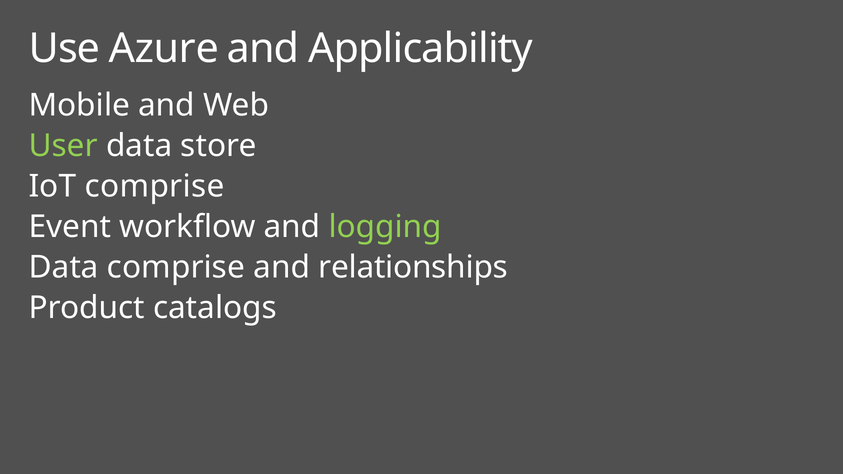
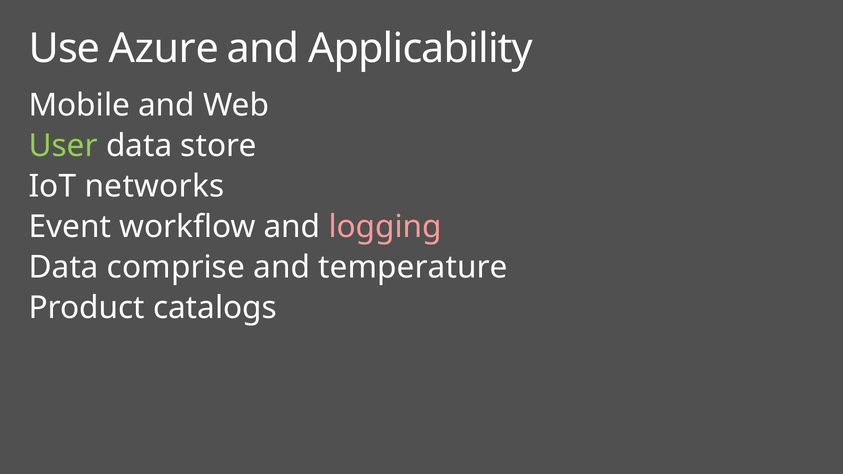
IoT comprise: comprise -> networks
logging colour: light green -> pink
relationships: relationships -> temperature
